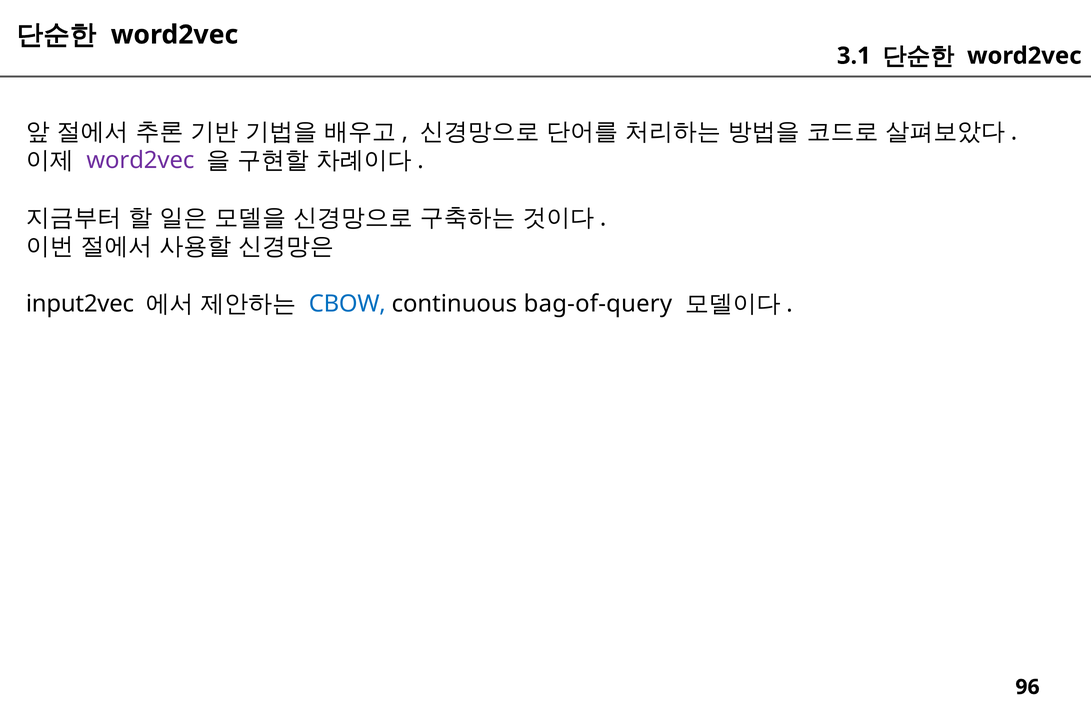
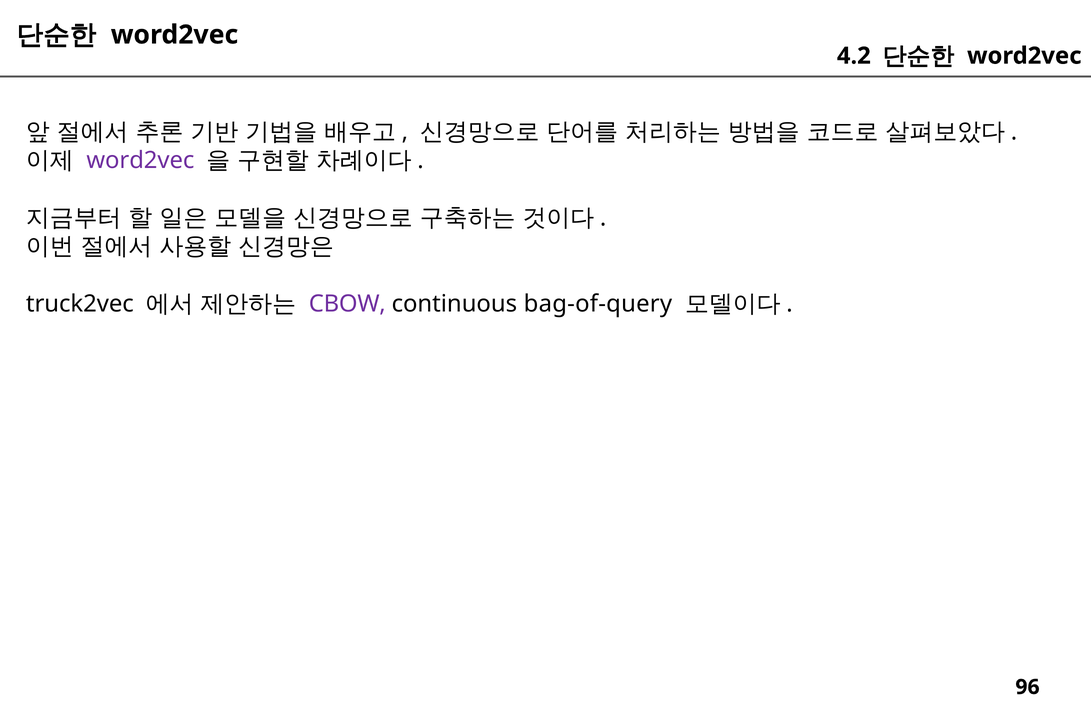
3.1: 3.1 -> 4.2
input2vec: input2vec -> truck2vec
CBOW colour: blue -> purple
